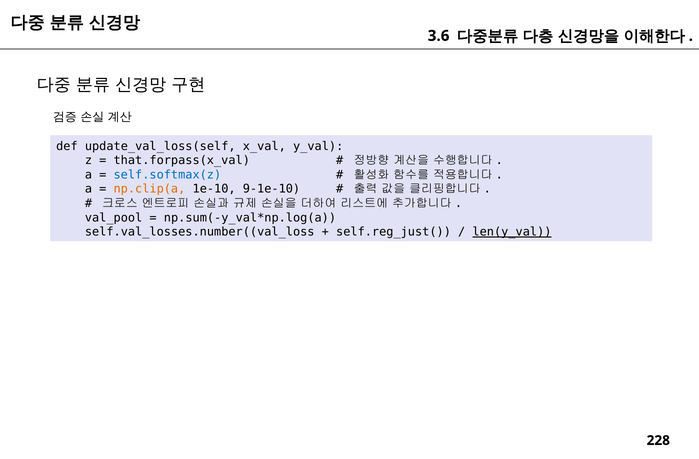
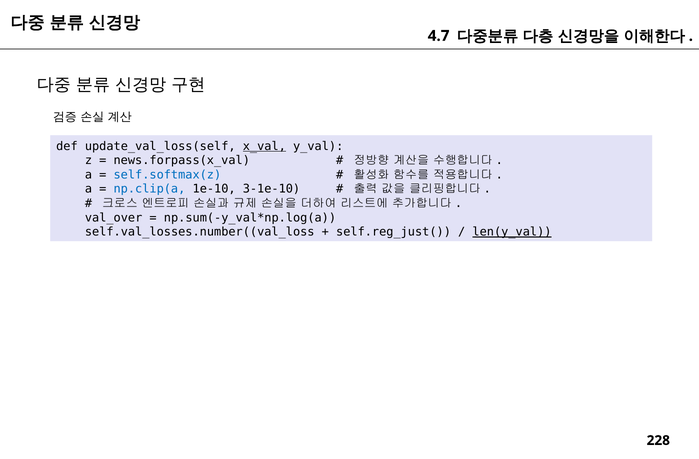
3.6: 3.6 -> 4.7
x_val underline: none -> present
that.forpass(x_val: that.forpass(x_val -> news.forpass(x_val
np.clip(a colour: orange -> blue
9-1e-10: 9-1e-10 -> 3-1e-10
val_pool: val_pool -> val_over
